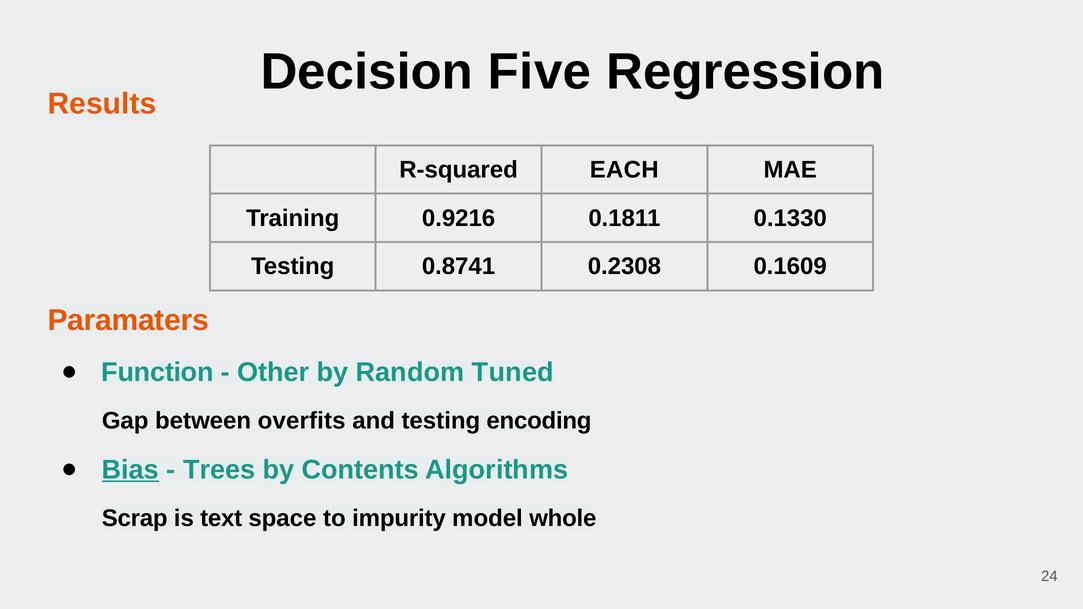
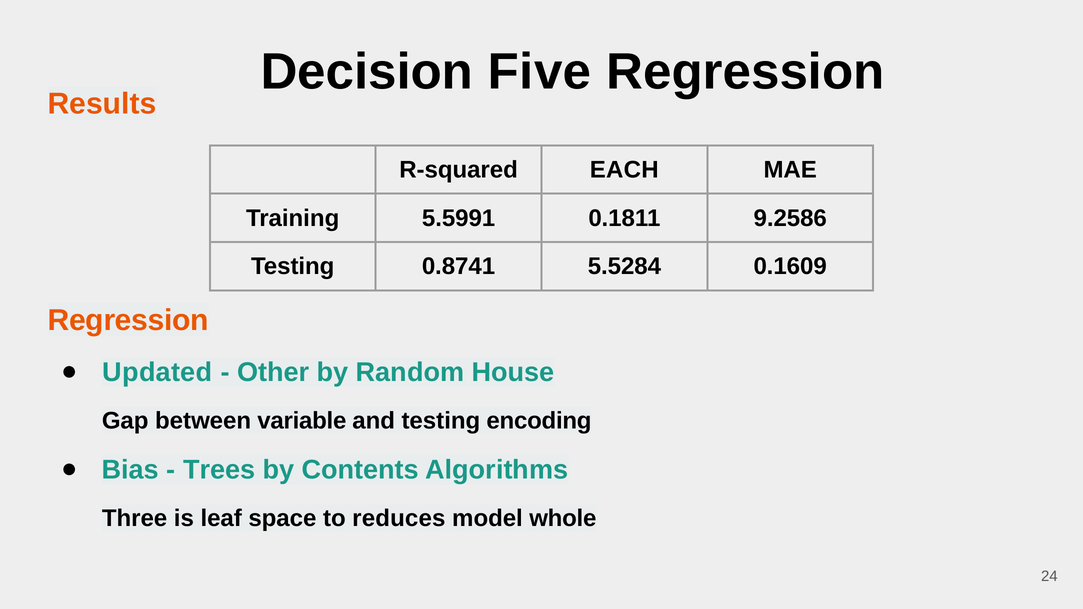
0.9216: 0.9216 -> 5.5991
0.1330: 0.1330 -> 9.2586
0.2308: 0.2308 -> 5.5284
Paramaters at (128, 320): Paramaters -> Regression
Function: Function -> Updated
Tuned: Tuned -> House
overfits: overfits -> variable
Bias underline: present -> none
Scrap: Scrap -> Three
text: text -> leaf
impurity: impurity -> reduces
